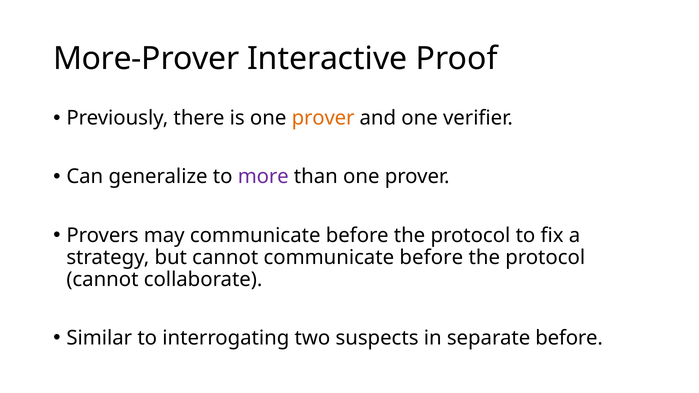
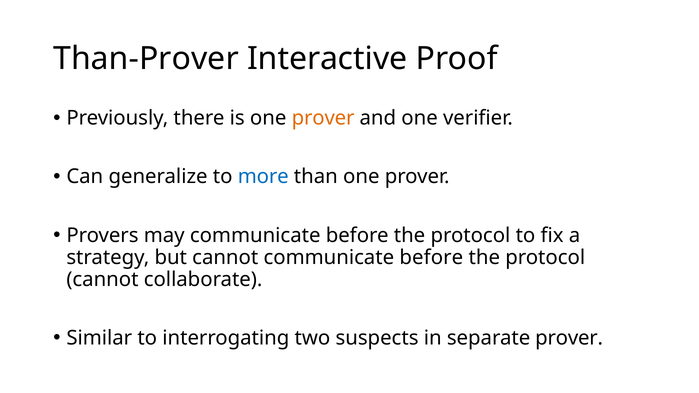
More-Prover: More-Prover -> Than-Prover
more colour: purple -> blue
separate before: before -> prover
